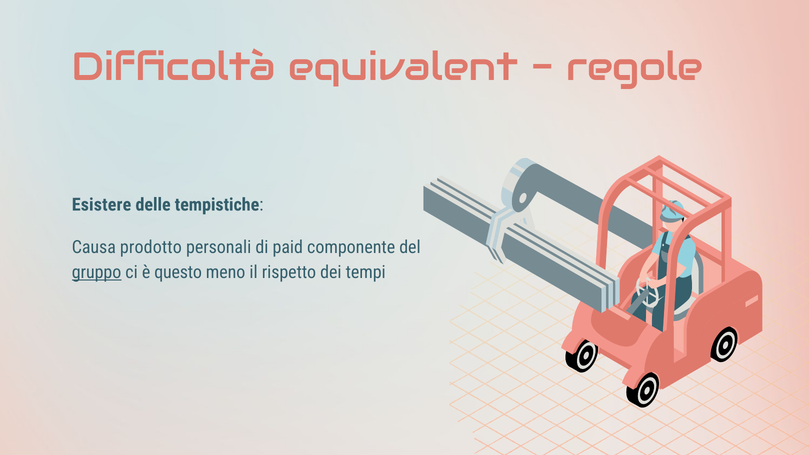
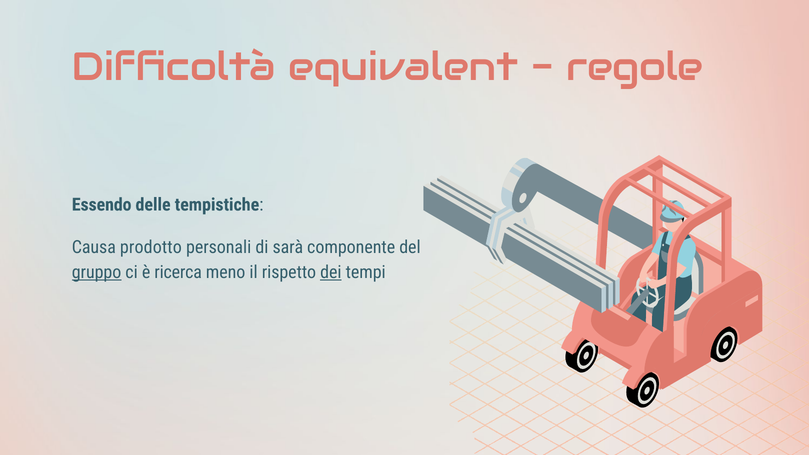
Esistere: Esistere -> Essendo
paid: paid -> sarà
questo: questo -> ricerca
dei underline: none -> present
